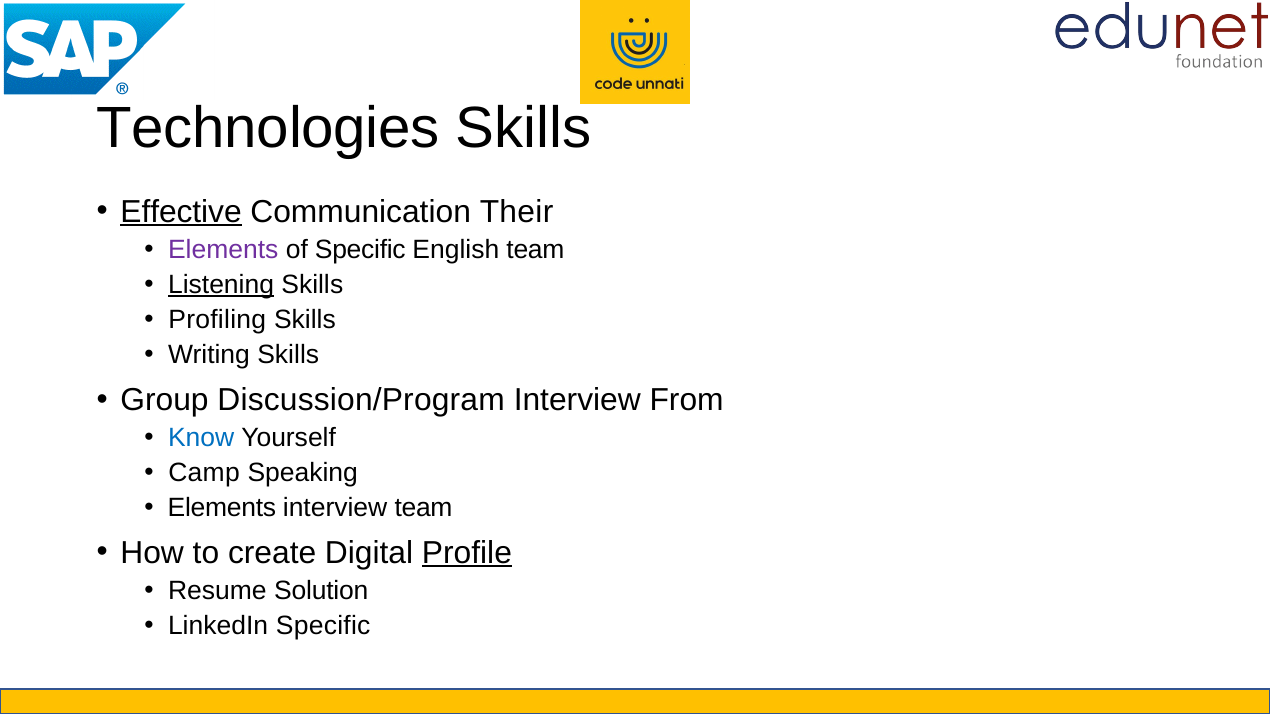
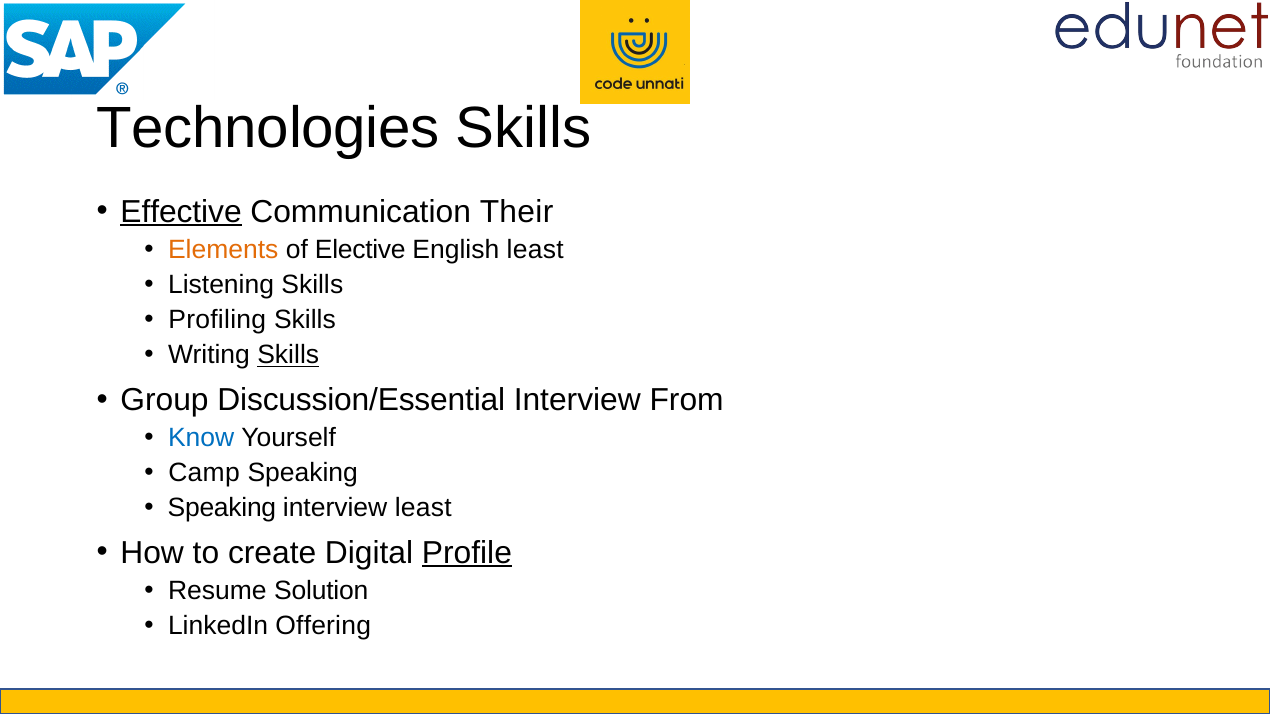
Elements at (223, 250) colour: purple -> orange
of Specific: Specific -> Elective
English team: team -> least
Listening underline: present -> none
Skills at (288, 355) underline: none -> present
Discussion/Program: Discussion/Program -> Discussion/Essential
Elements at (222, 508): Elements -> Speaking
interview team: team -> least
LinkedIn Specific: Specific -> Offering
